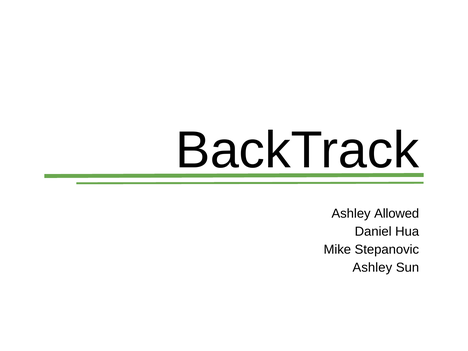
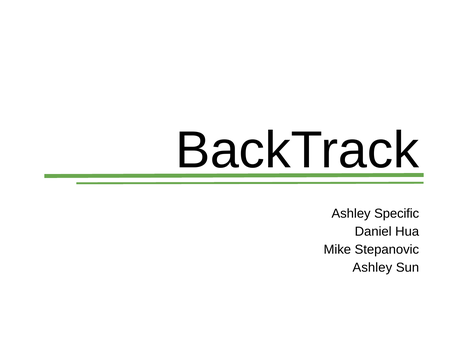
Allowed: Allowed -> Specific
